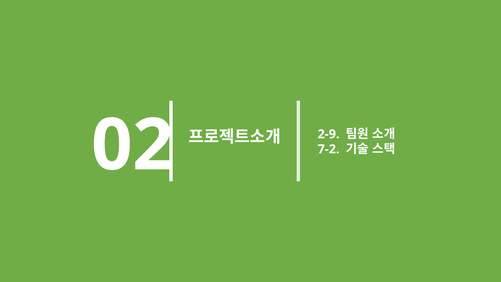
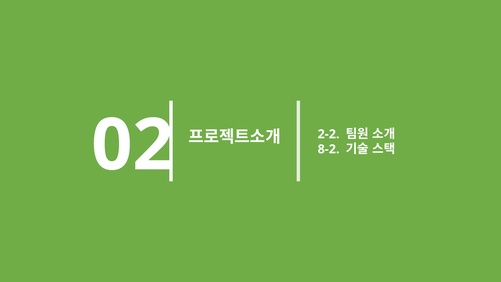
2-9: 2-9 -> 2-2
7-2: 7-2 -> 8-2
